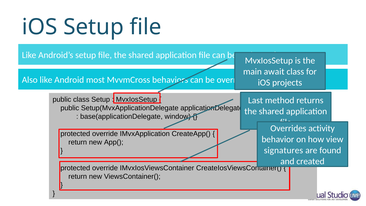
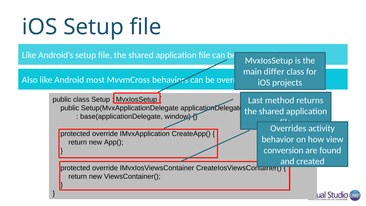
await: await -> differ
signatures: signatures -> conversion
